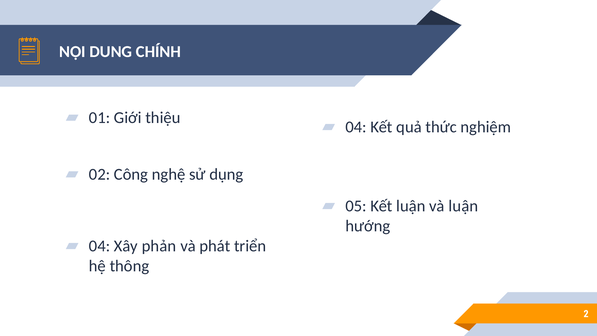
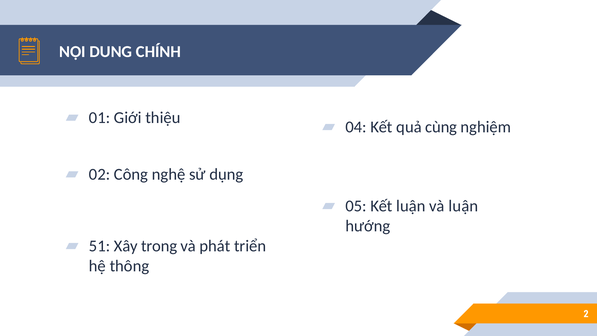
thức: thức -> cùng
04 at (100, 246): 04 -> 51
phản: phản -> trong
